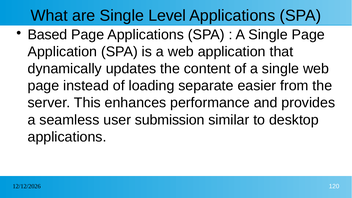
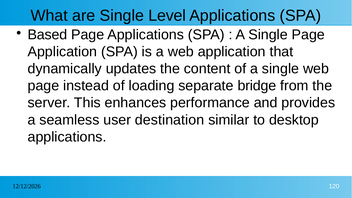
easier: easier -> bridge
submission: submission -> destination
